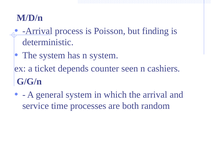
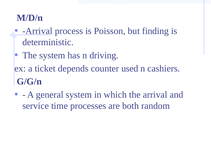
n system: system -> driving
seen: seen -> used
